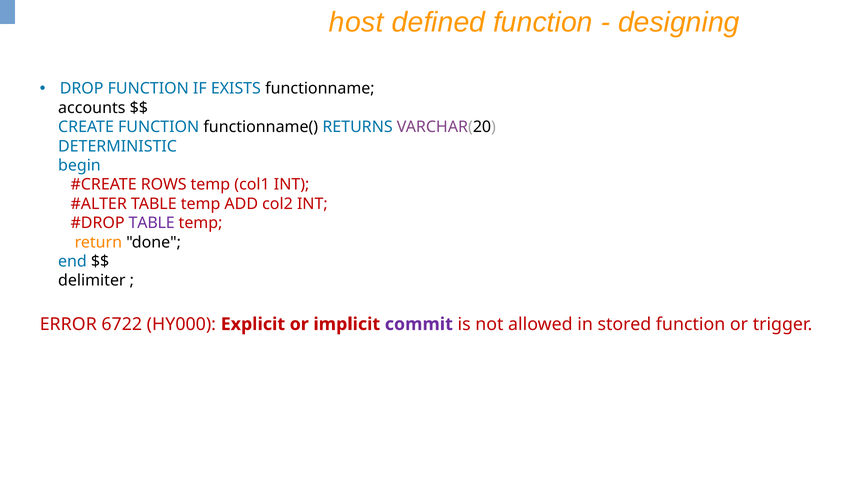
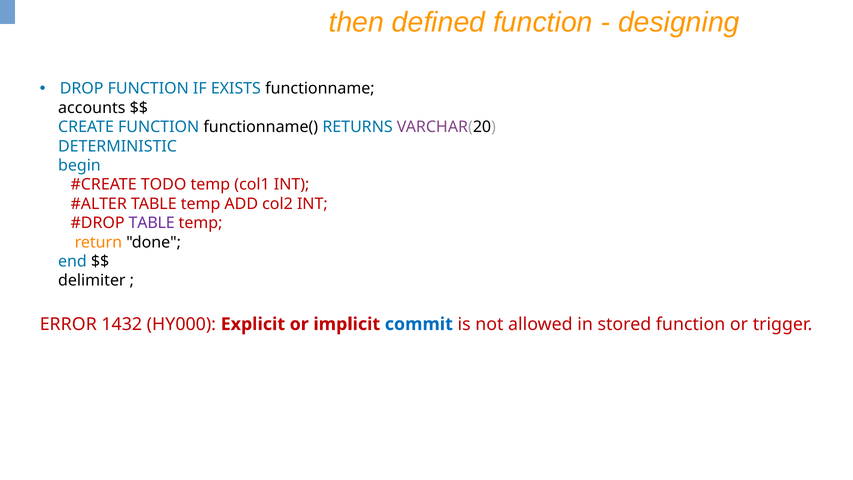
host: host -> then
ROWS: ROWS -> TODO
6722: 6722 -> 1432
commit colour: purple -> blue
